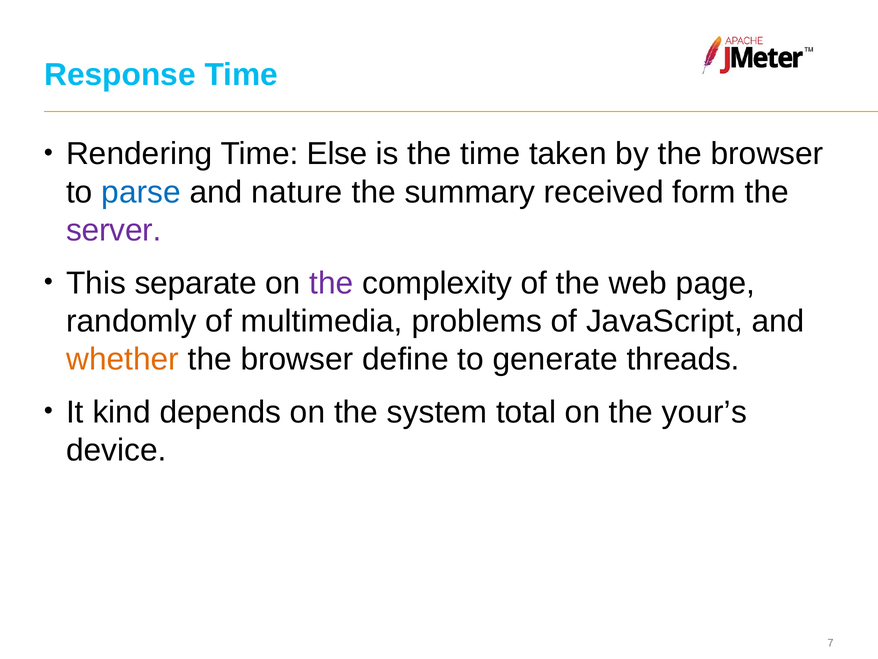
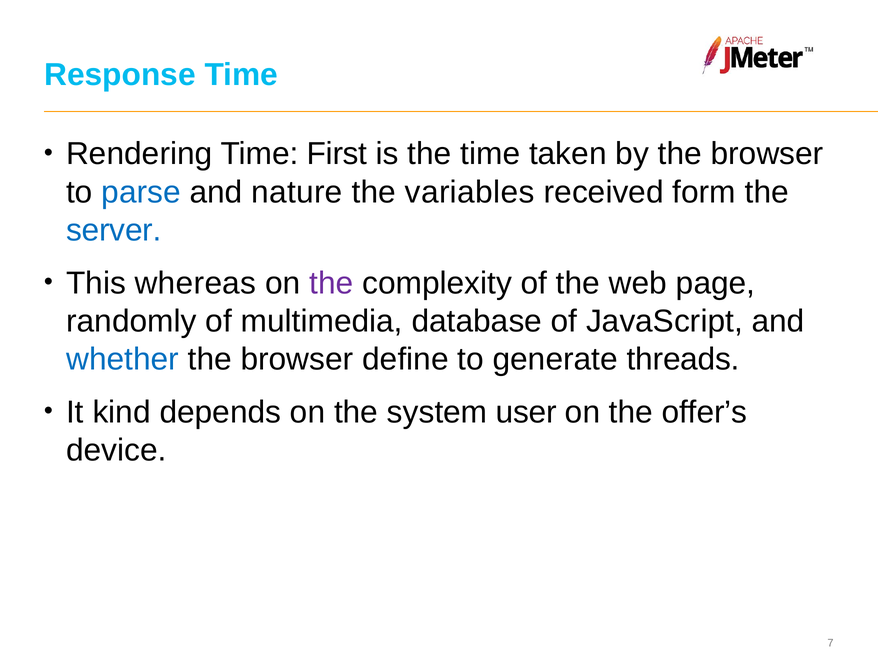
Else: Else -> First
summary: summary -> variables
server colour: purple -> blue
separate: separate -> whereas
problems: problems -> database
whether colour: orange -> blue
total: total -> user
your’s: your’s -> offer’s
